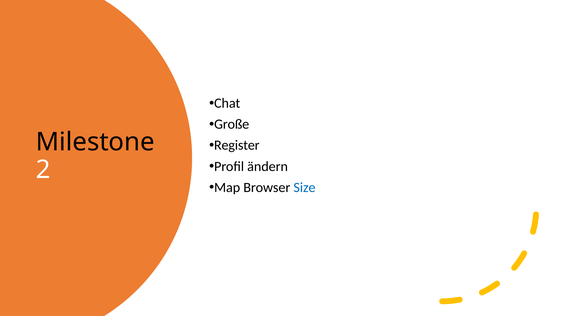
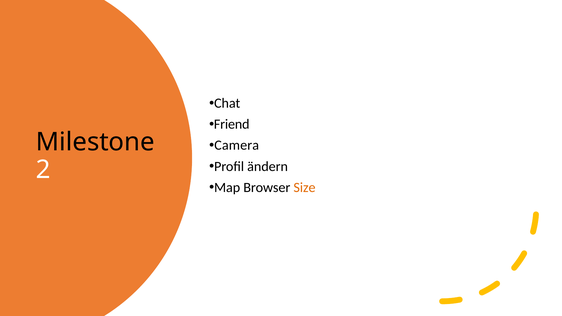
Große: Große -> Friend
Register: Register -> Camera
Size colour: blue -> orange
